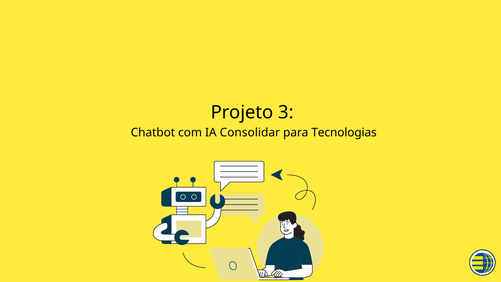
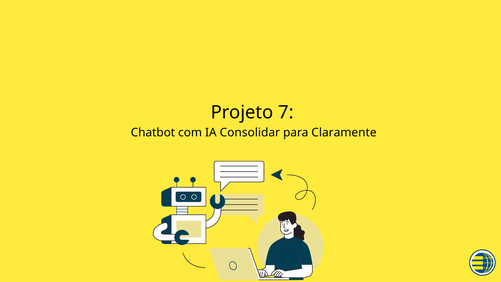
3: 3 -> 7
Tecnologias: Tecnologias -> Claramente
